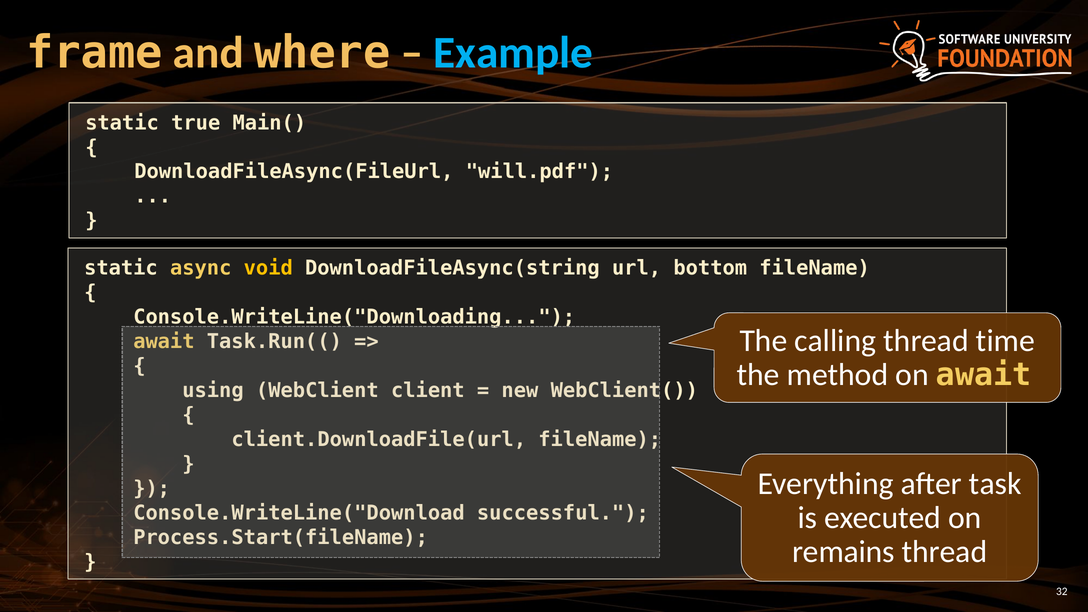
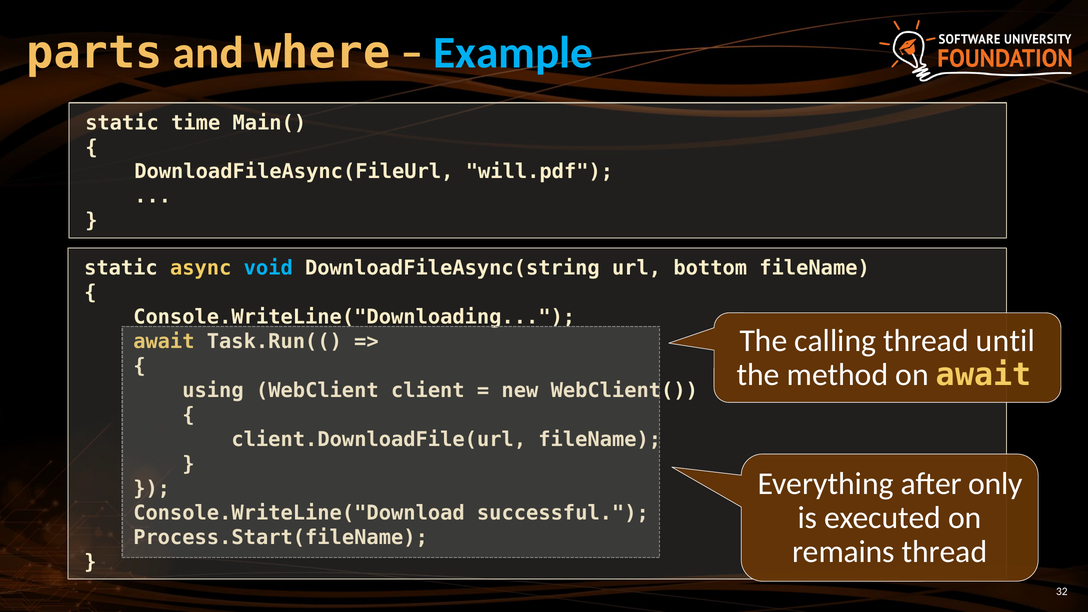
frame: frame -> parts
true: true -> time
void colour: yellow -> light blue
time: time -> until
task: task -> only
